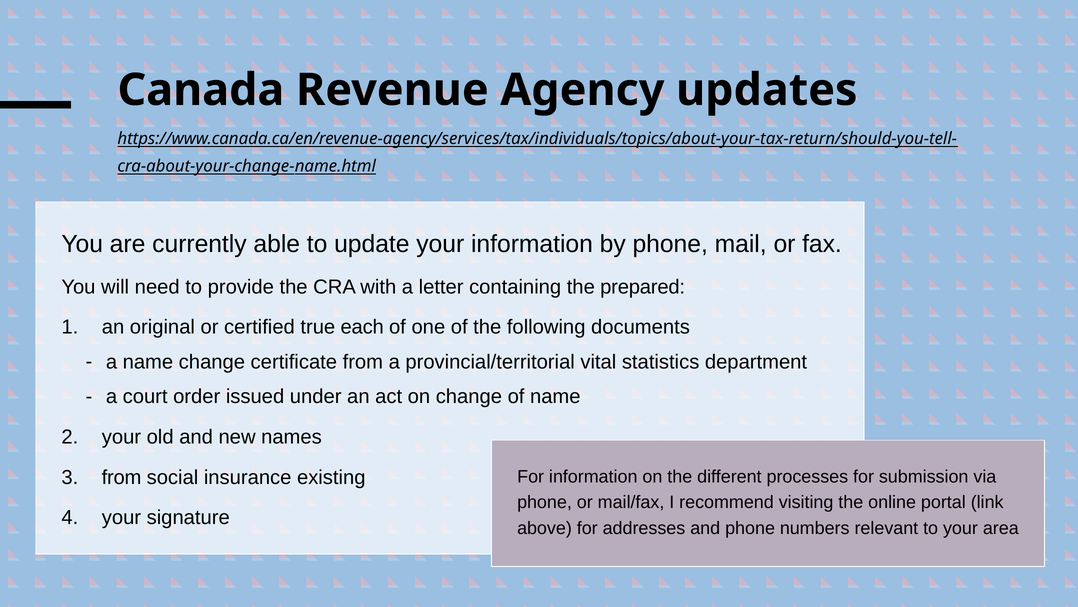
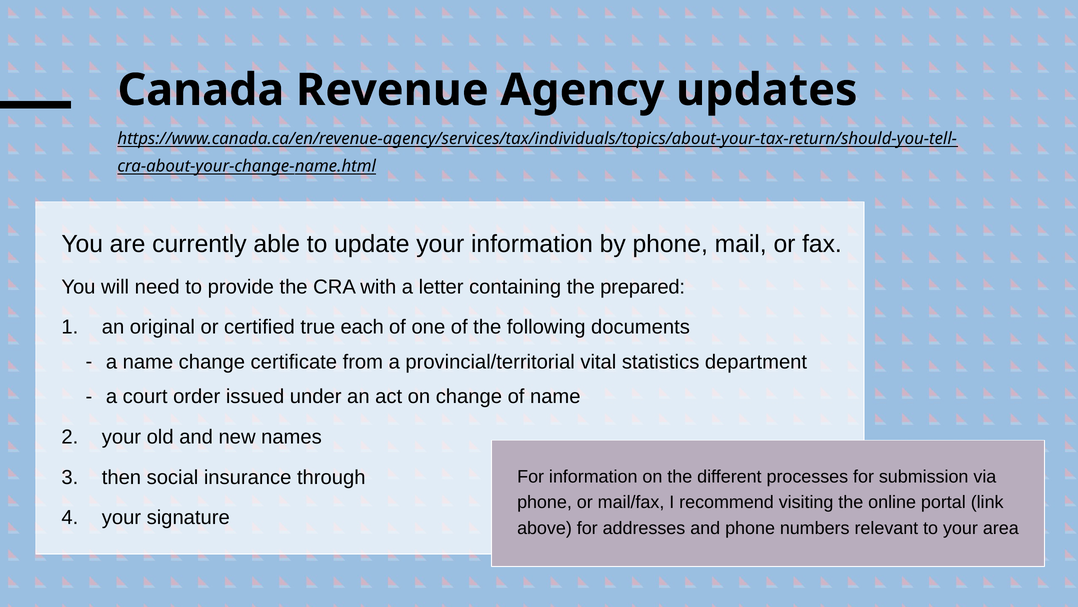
from at (122, 477): from -> then
existing: existing -> through
